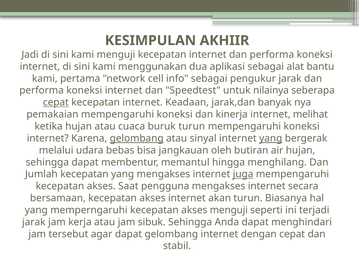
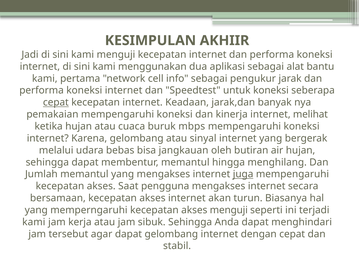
untuk nilainya: nilainya -> koneksi
buruk turun: turun -> mbps
gelombang at (137, 138) underline: present -> none
yang at (271, 138) underline: present -> none
Jumlah kecepatan: kecepatan -> memantul
jarak at (34, 222): jarak -> kami
